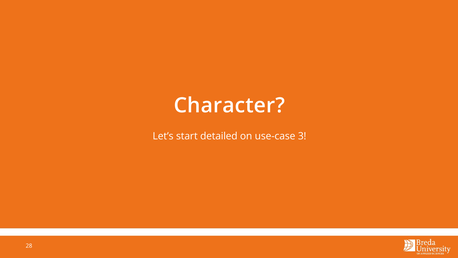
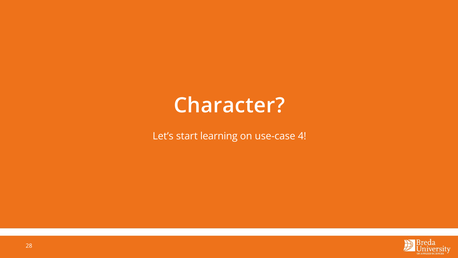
detailed: detailed -> learning
3: 3 -> 4
